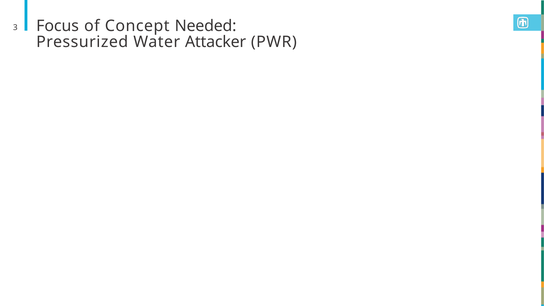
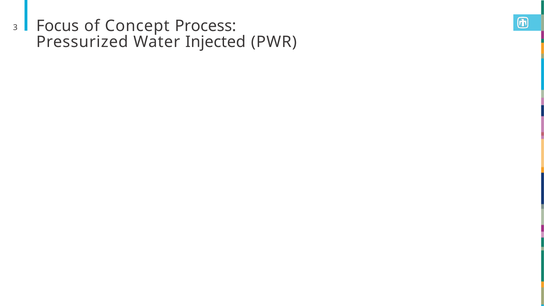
Needed: Needed -> Process
Attacker: Attacker -> Injected
